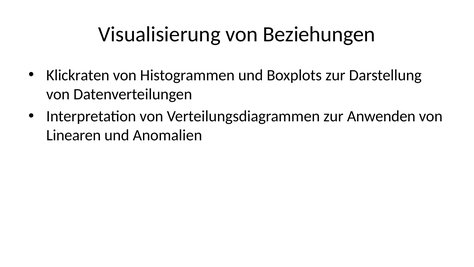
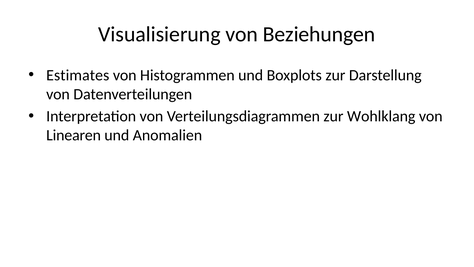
Klickraten: Klickraten -> Estimates
Anwenden: Anwenden -> Wohlklang
